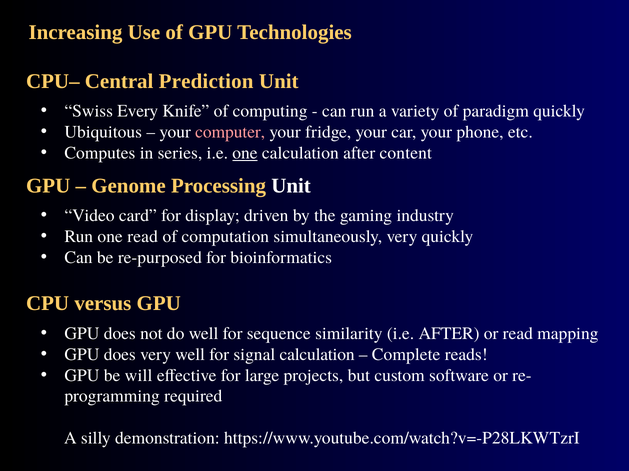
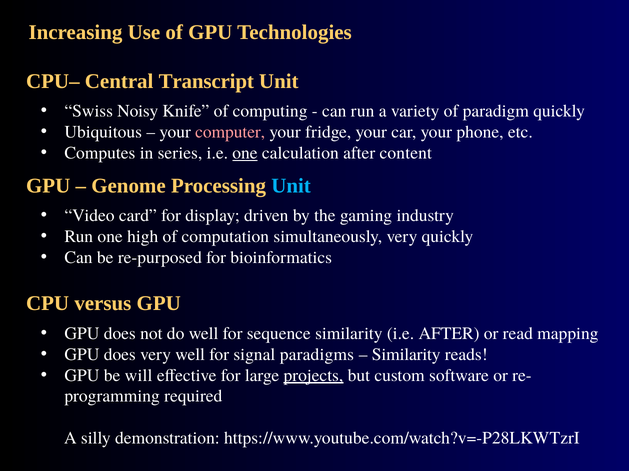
Prediction: Prediction -> Transcript
Every: Every -> Noisy
Unit at (291, 186) colour: white -> light blue
one read: read -> high
signal calculation: calculation -> paradigms
Complete at (406, 355): Complete -> Similarity
projects underline: none -> present
